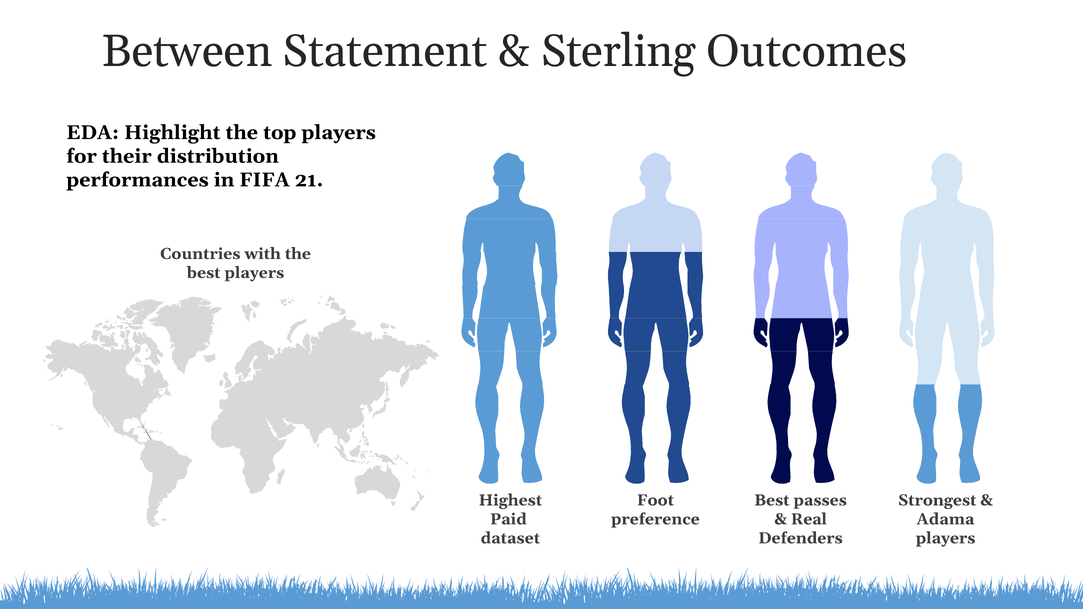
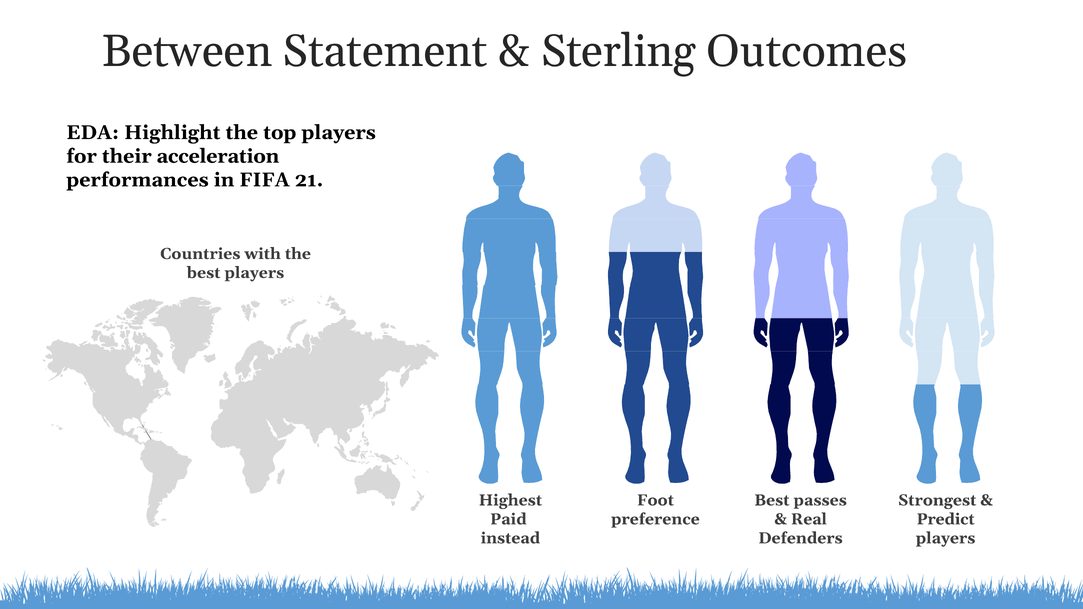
distribution: distribution -> acceleration
Adama: Adama -> Predict
dataset: dataset -> instead
